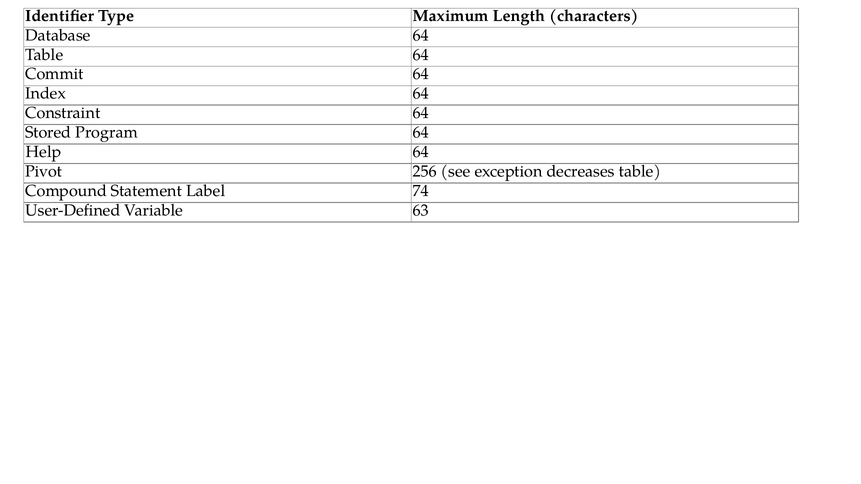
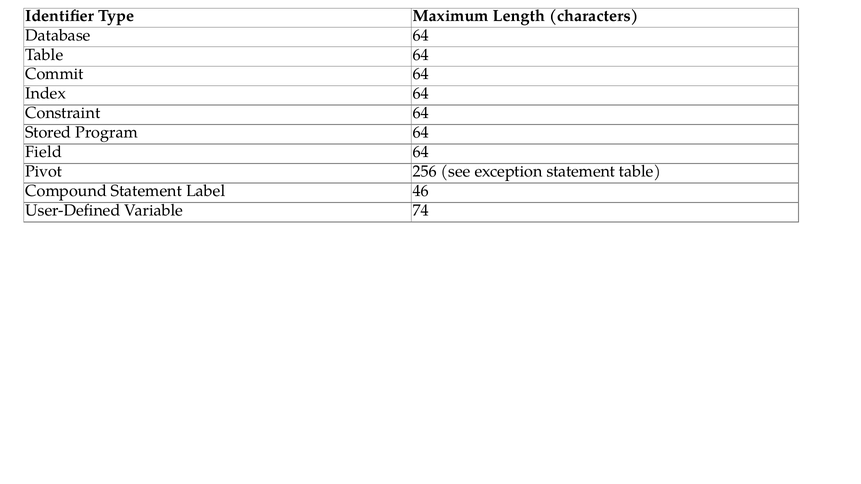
Help: Help -> Field
exception decreases: decreases -> statement
74: 74 -> 46
63: 63 -> 74
